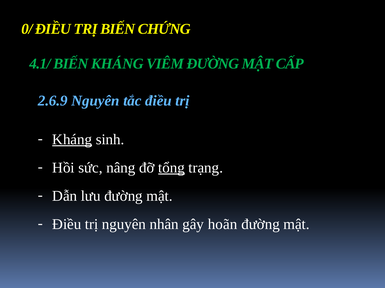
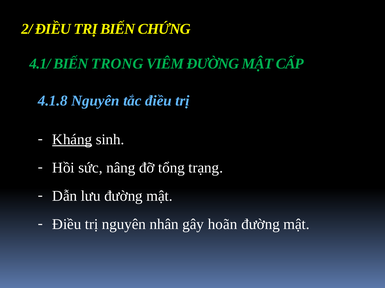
0/: 0/ -> 2/
BIẾN KHÁNG: KHÁNG -> TRONG
2.6.9: 2.6.9 -> 4.1.8
tổng underline: present -> none
